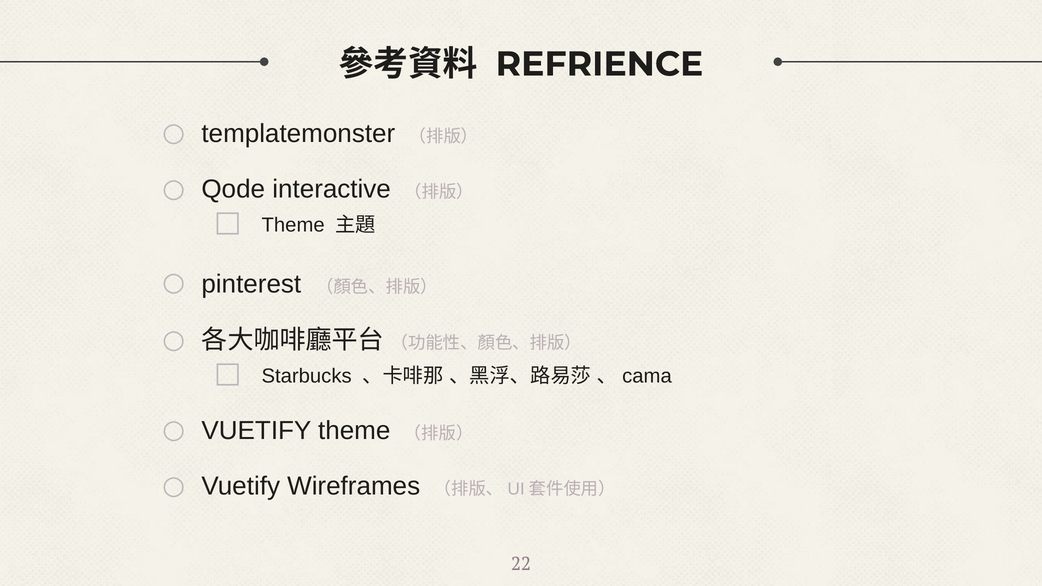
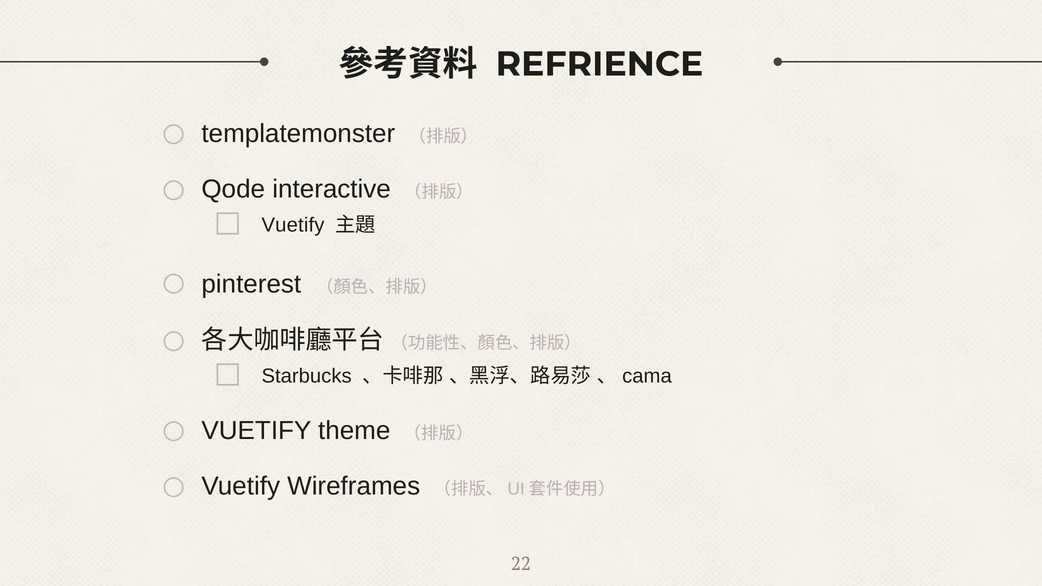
Theme at (293, 225): Theme -> Vuetify
